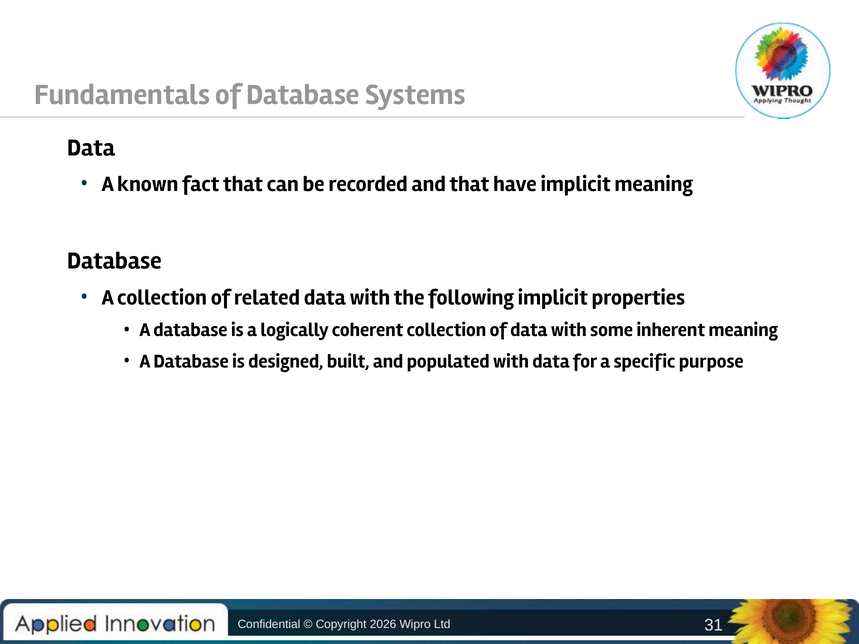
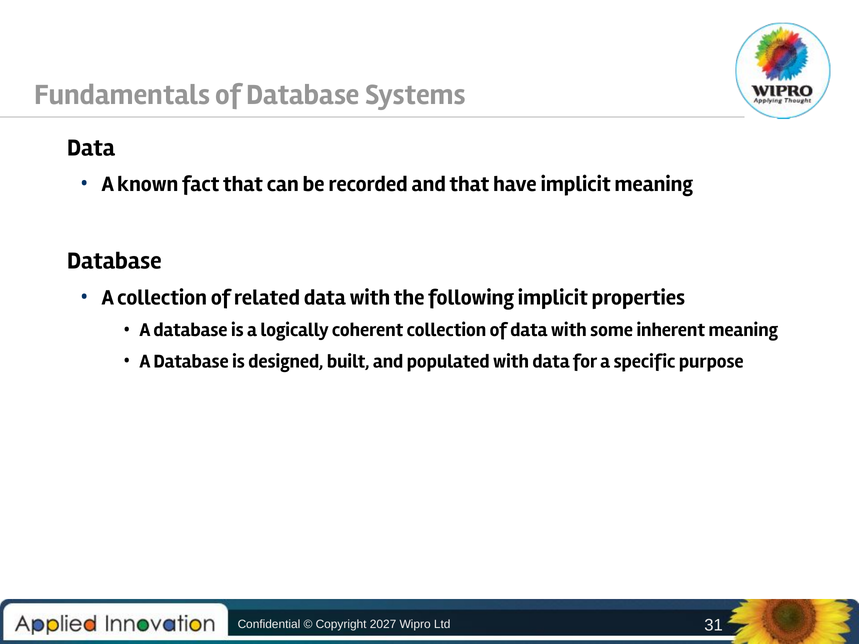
2026: 2026 -> 2027
